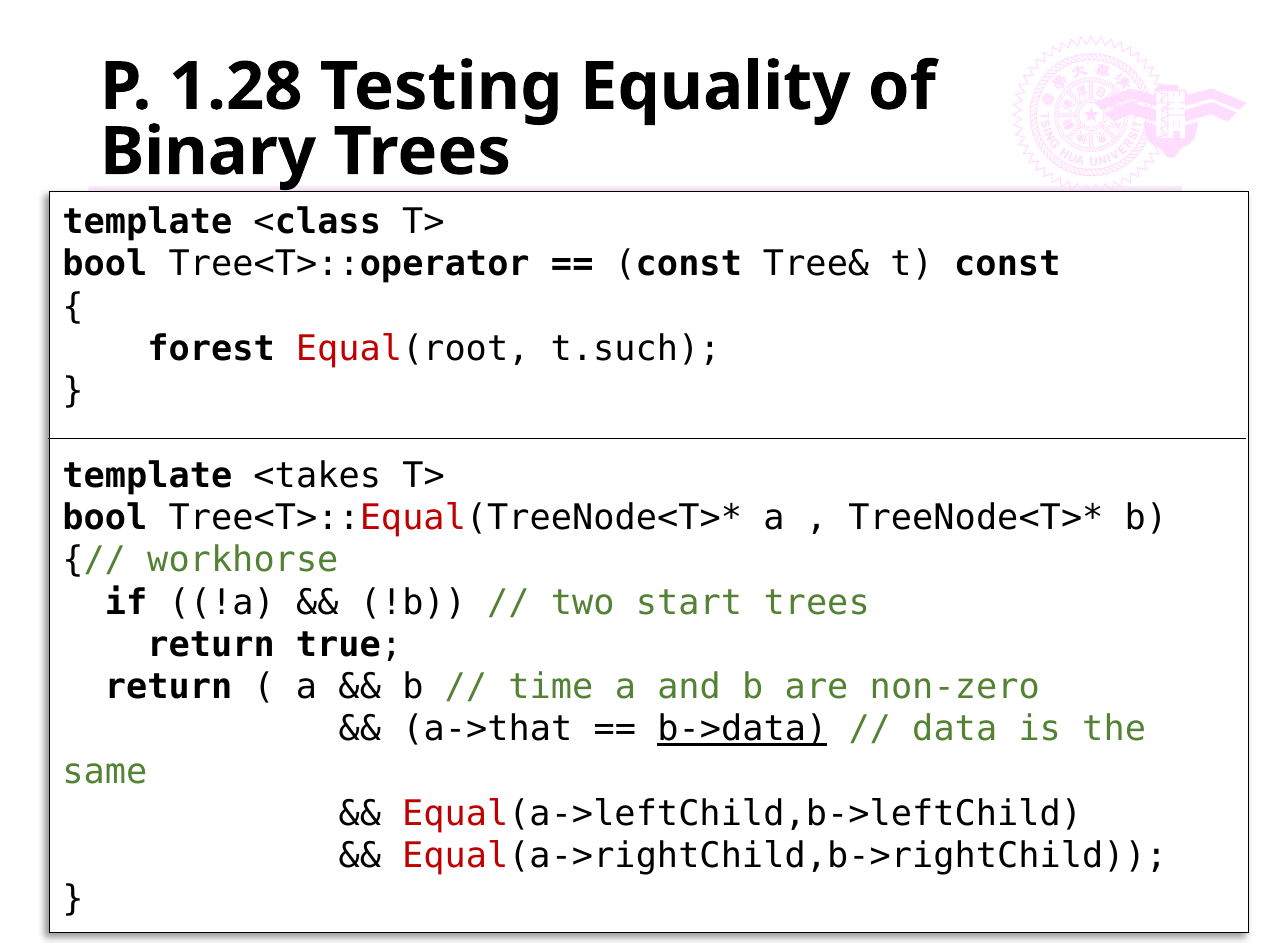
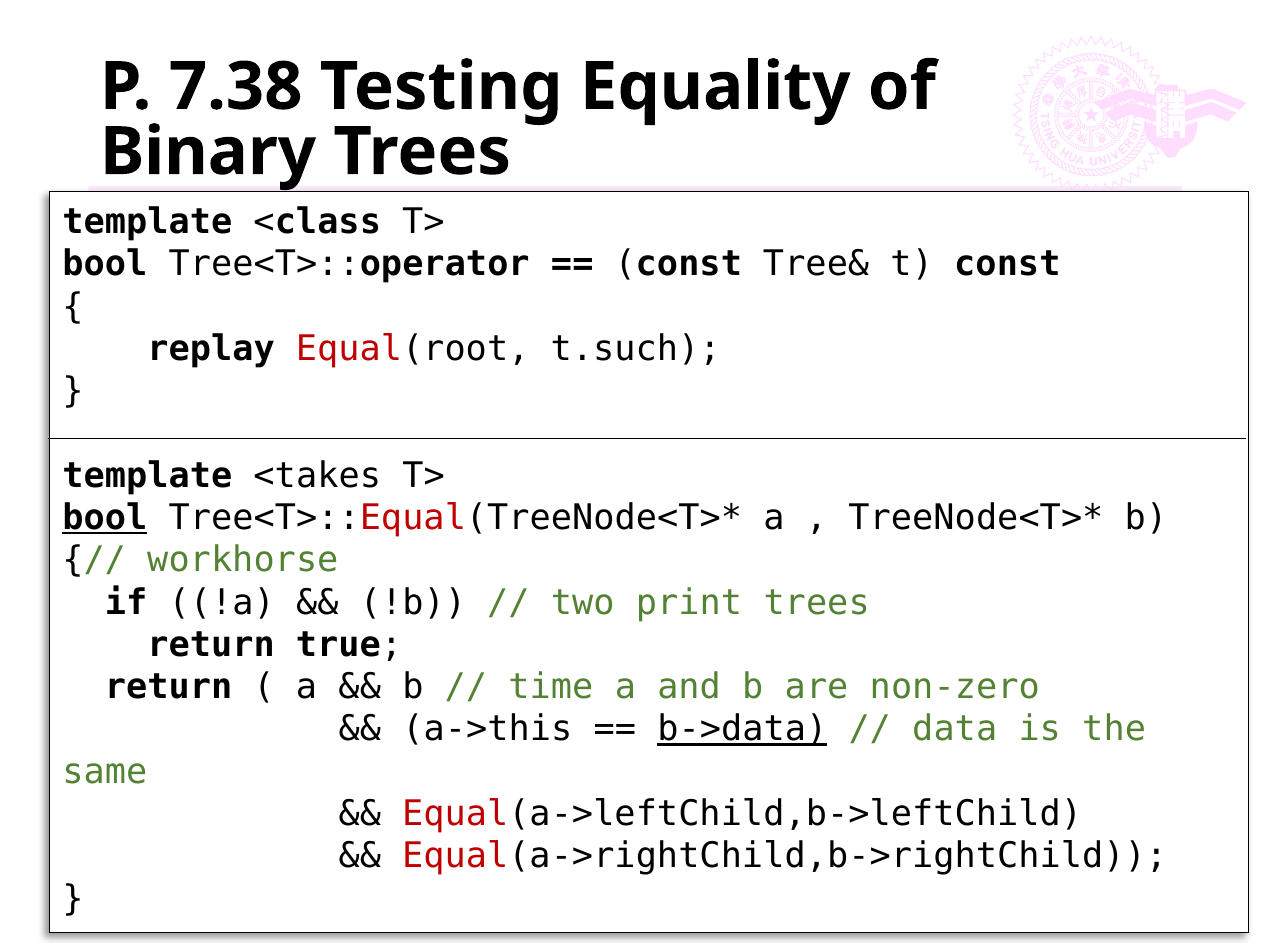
1.28: 1.28 -> 7.38
forest: forest -> replay
bool at (105, 518) underline: none -> present
start: start -> print
a->that: a->that -> a->this
